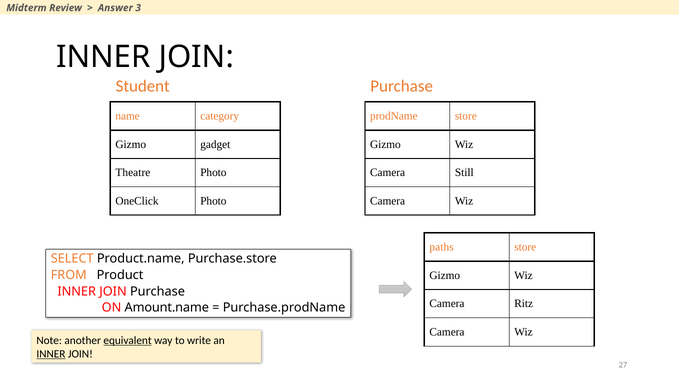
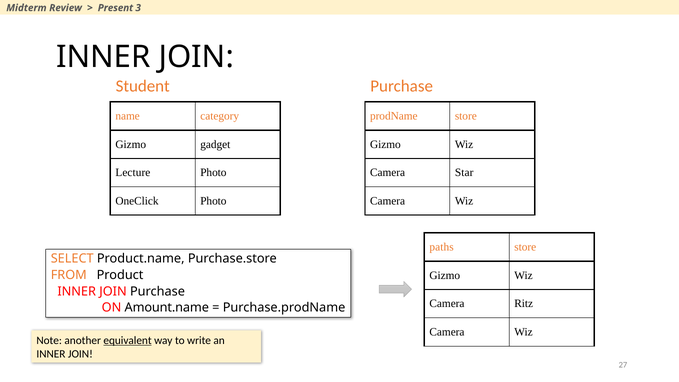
Answer: Answer -> Present
Theatre: Theatre -> Lecture
Still: Still -> Star
INNER at (51, 354) underline: present -> none
